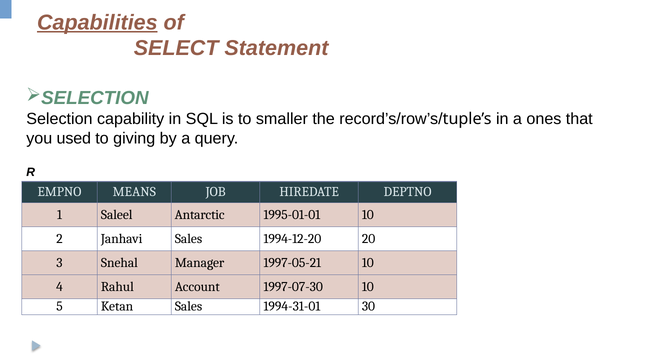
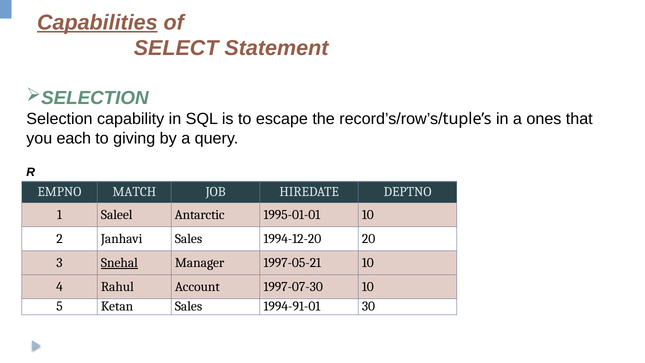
smaller: smaller -> escape
used: used -> each
MEANS: MEANS -> MATCH
Snehal underline: none -> present
1994-31-01: 1994-31-01 -> 1994-91-01
